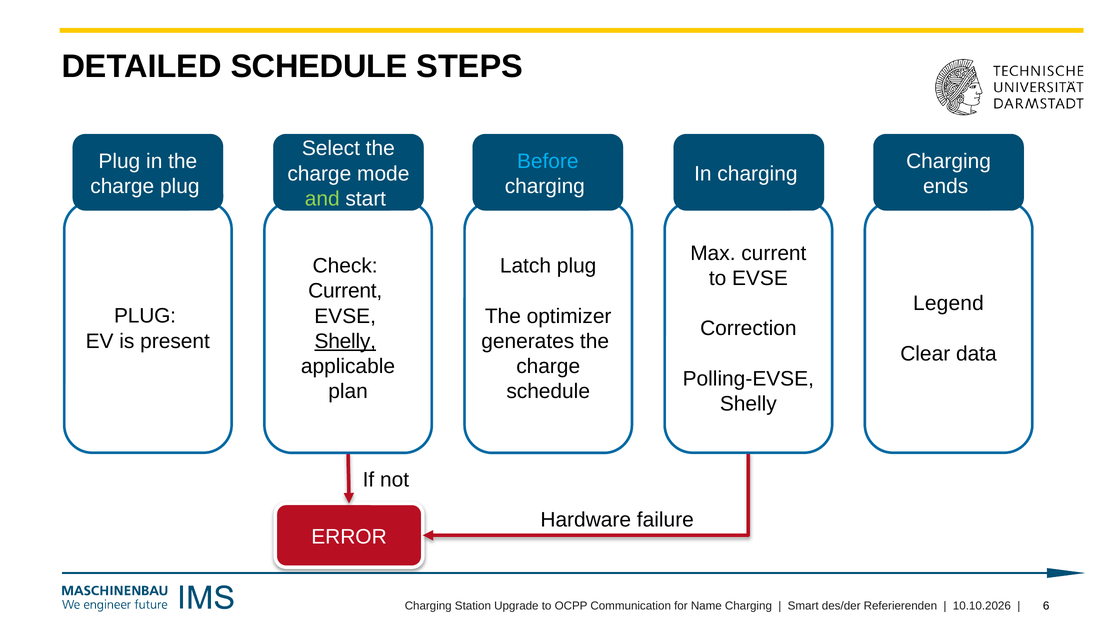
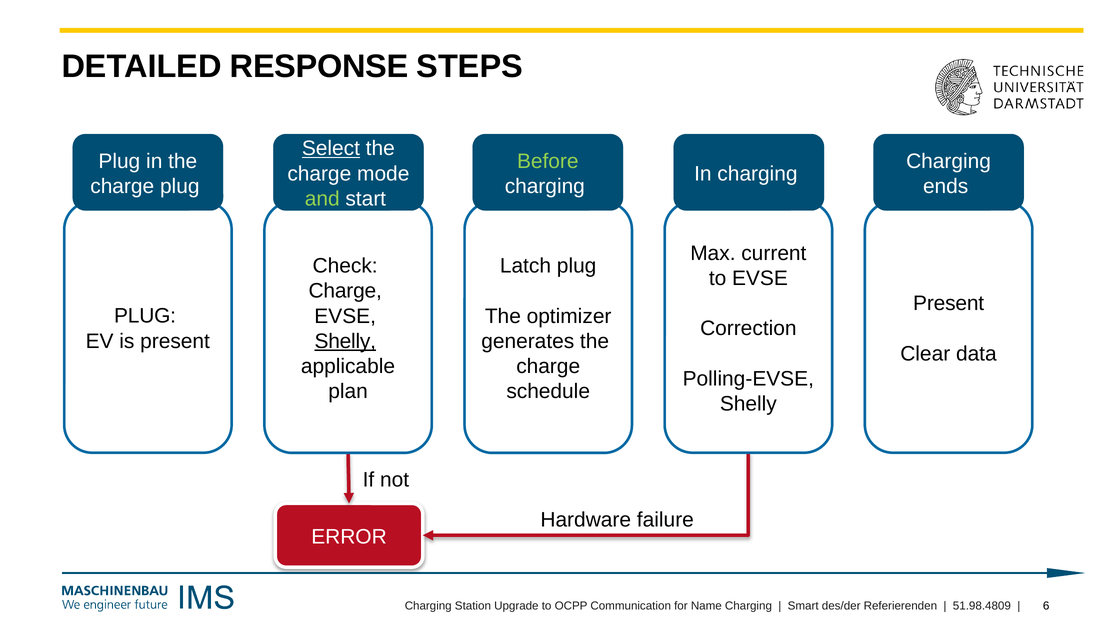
DETAILED SCHEDULE: SCHEDULE -> RESPONSE
Select underline: none -> present
Before colour: light blue -> light green
Current at (345, 291): Current -> Charge
Legend at (948, 303): Legend -> Present
10.10.2026: 10.10.2026 -> 51.98.4809
